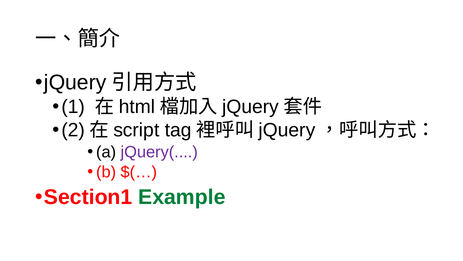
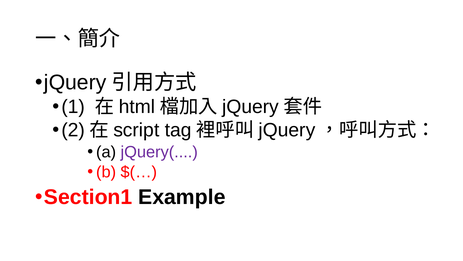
Example colour: green -> black
